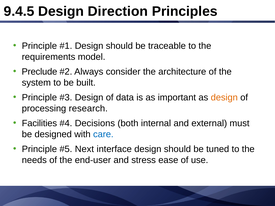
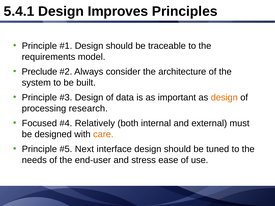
9.4.5: 9.4.5 -> 5.4.1
Direction: Direction -> Improves
Facilities: Facilities -> Focused
Decisions: Decisions -> Relatively
care colour: blue -> orange
